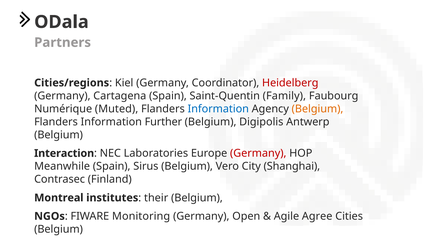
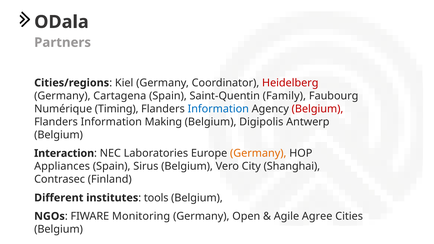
Muted: Muted -> Timing
Belgium at (318, 109) colour: orange -> red
Further: Further -> Making
Germany at (258, 153) colour: red -> orange
Meanwhile: Meanwhile -> Appliances
Montreal: Montreal -> Different
their: their -> tools
